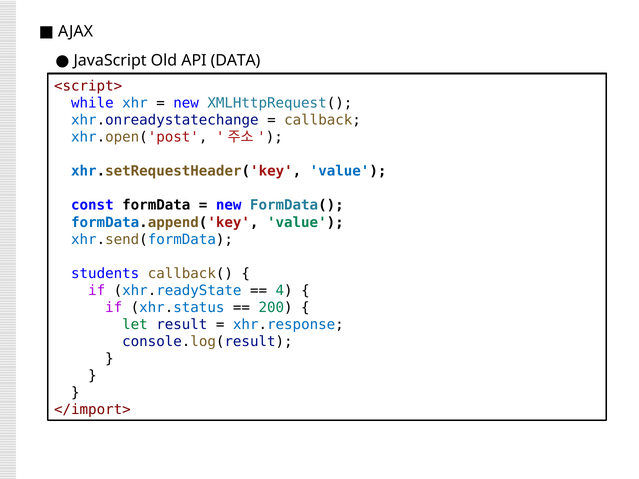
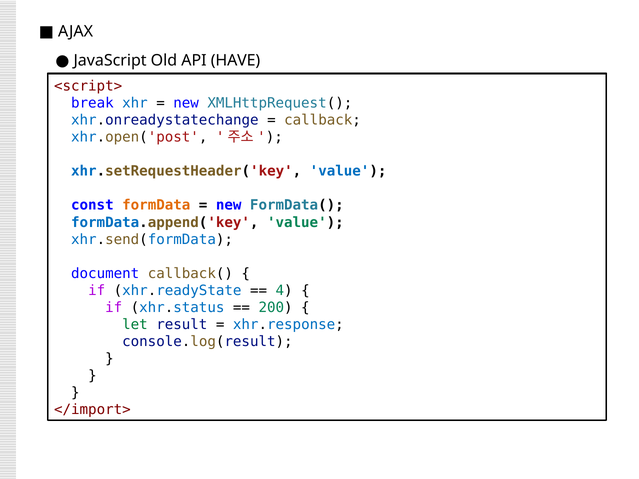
DATA: DATA -> HAVE
while: while -> break
formData colour: black -> orange
students: students -> document
